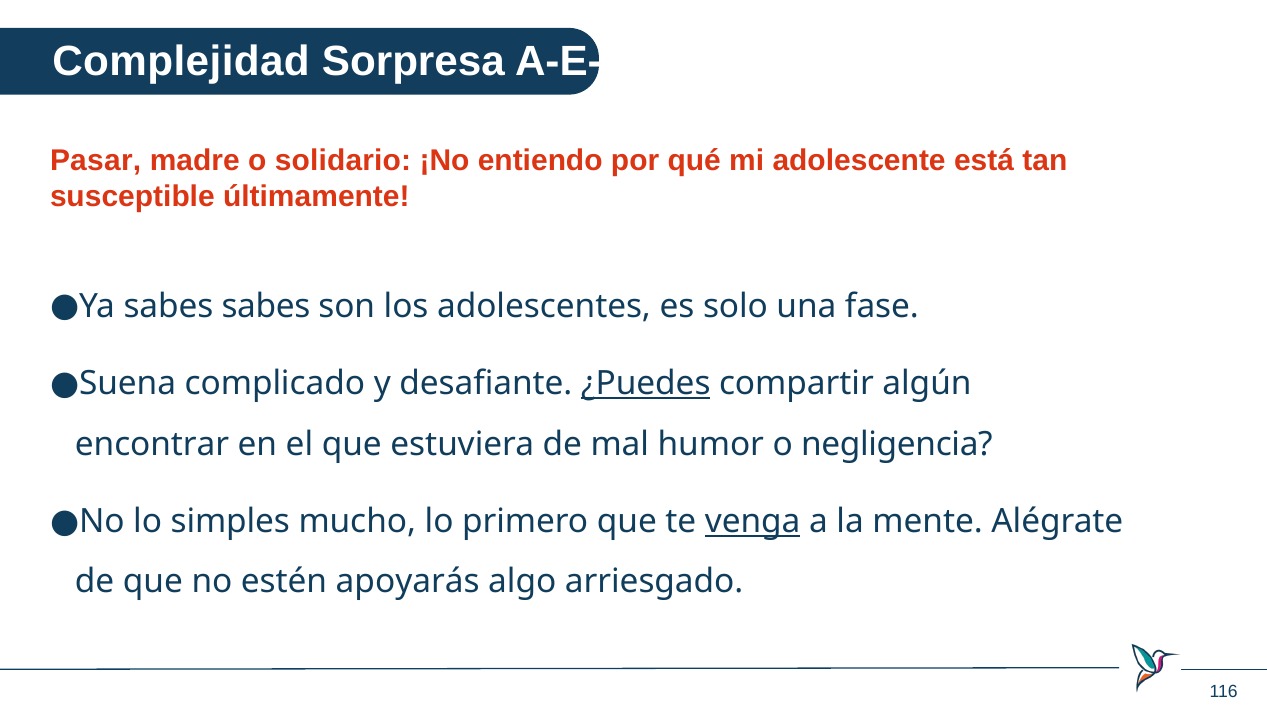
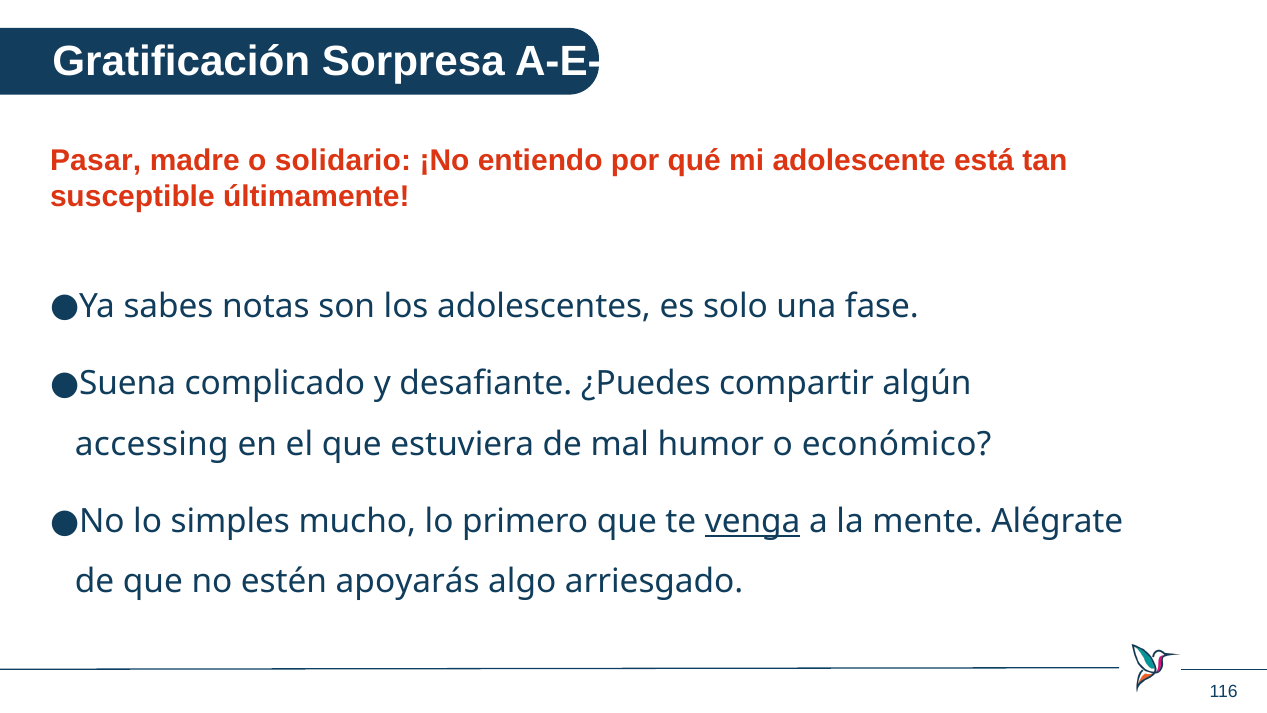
Complejidad: Complejidad -> Gratificación
sabes sabes: sabes -> notas
¿Puedes underline: present -> none
encontrar: encontrar -> accessing
negligencia: negligencia -> económico
